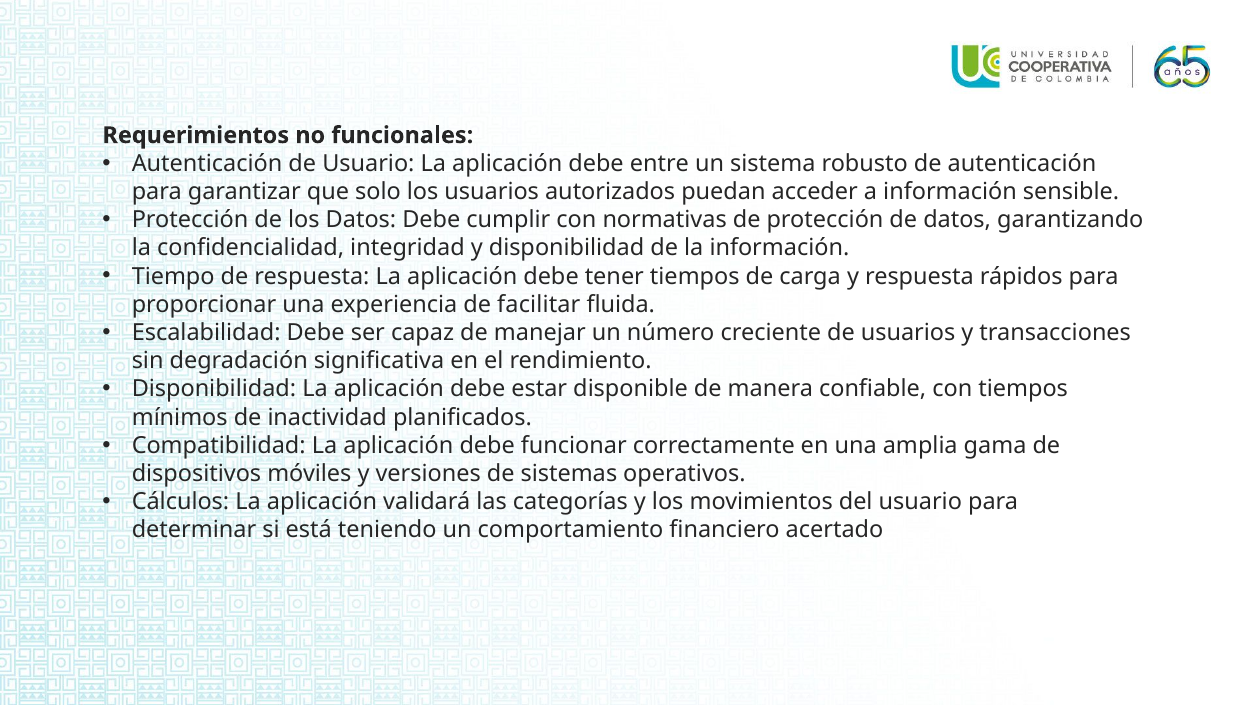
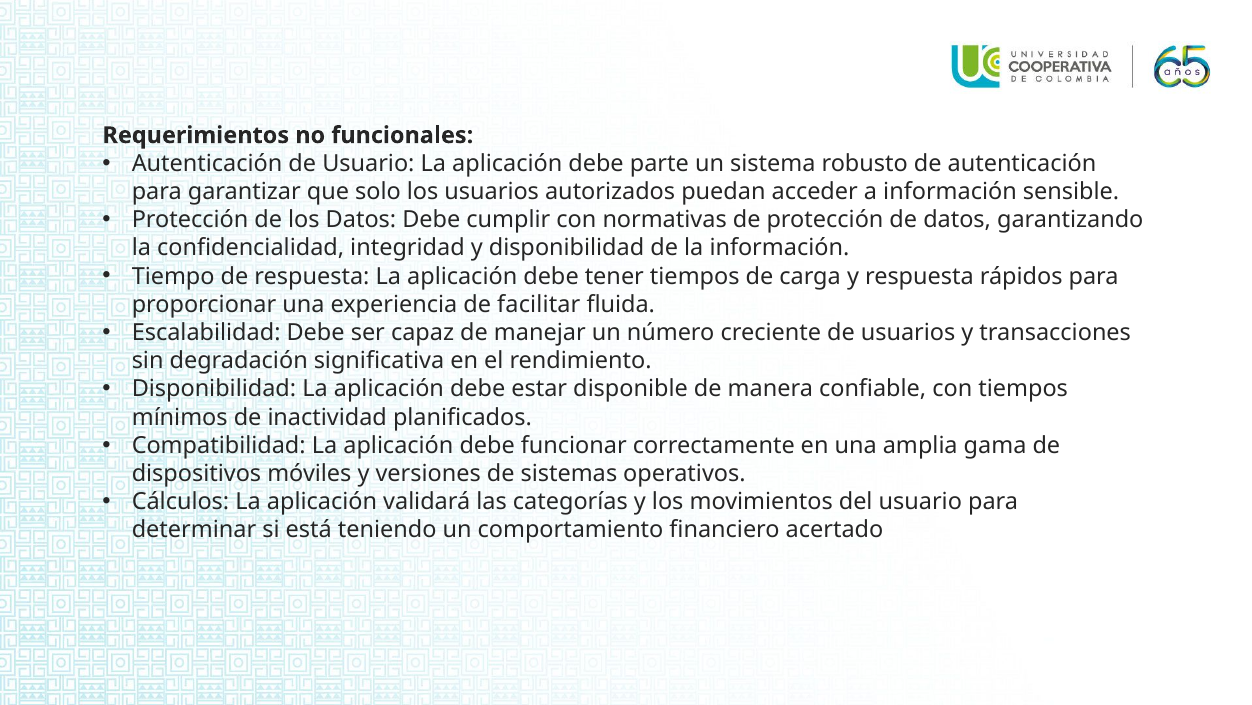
entre: entre -> parte
